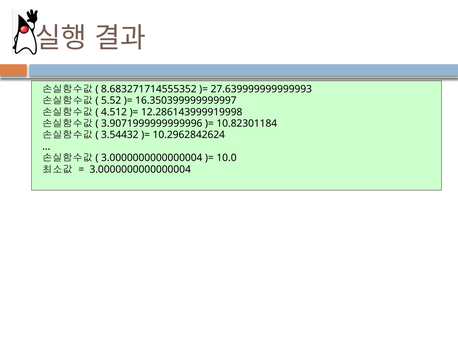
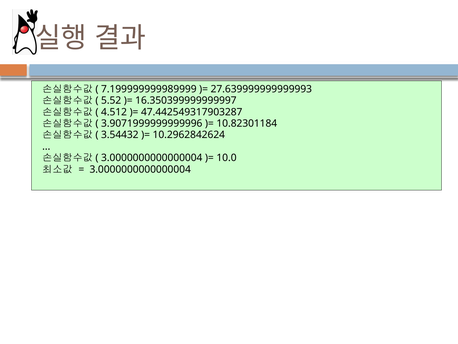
8.683271714555352: 8.683271714555352 -> 7.199999999989999
12.286143999919998: 12.286143999919998 -> 47.442549317903287
